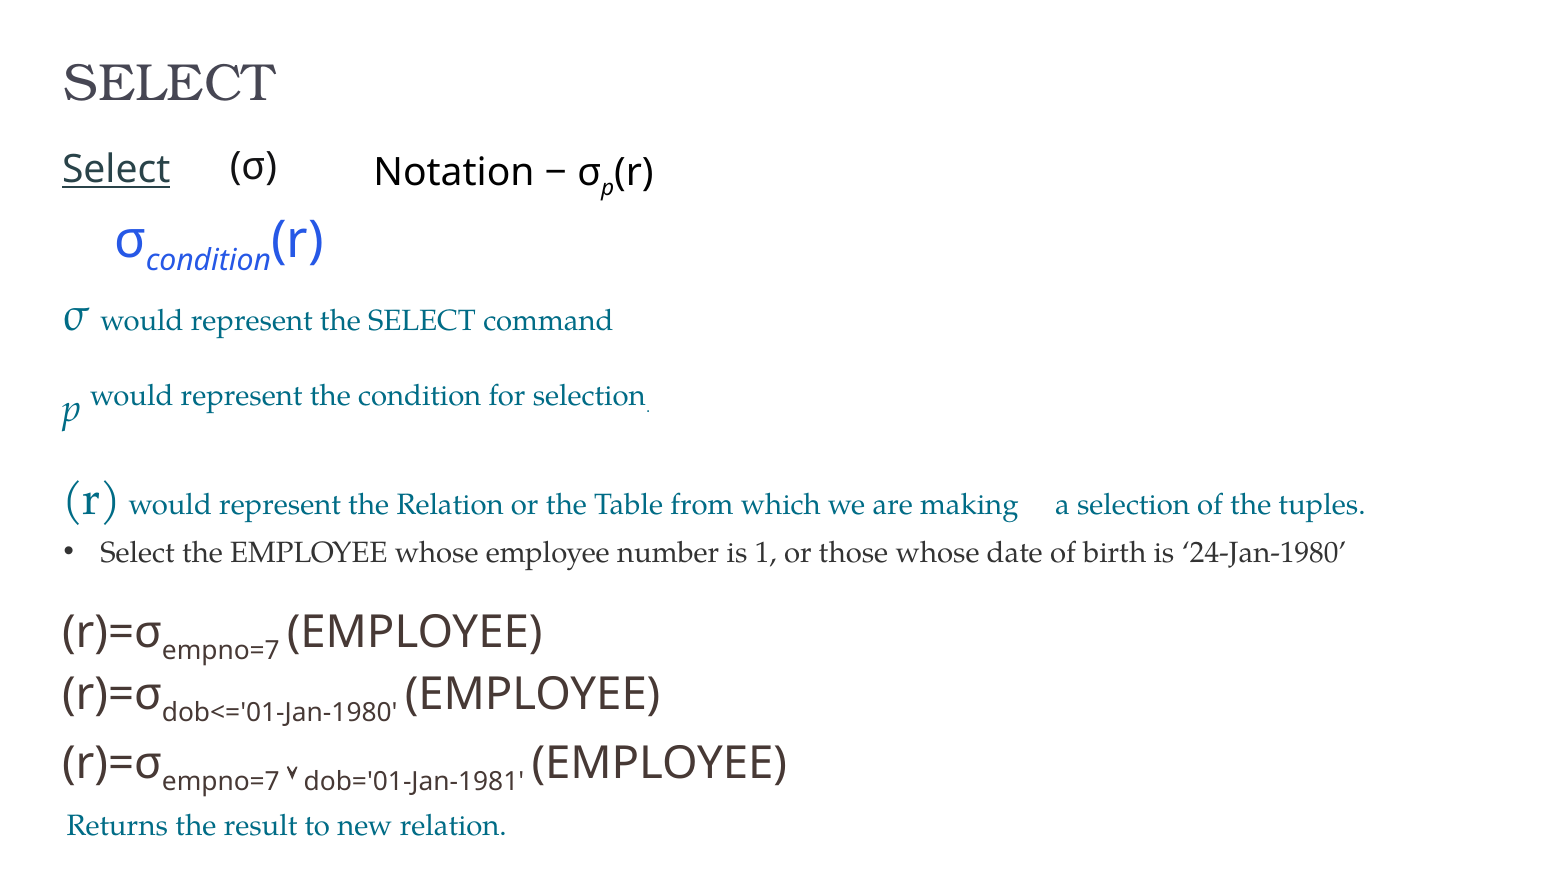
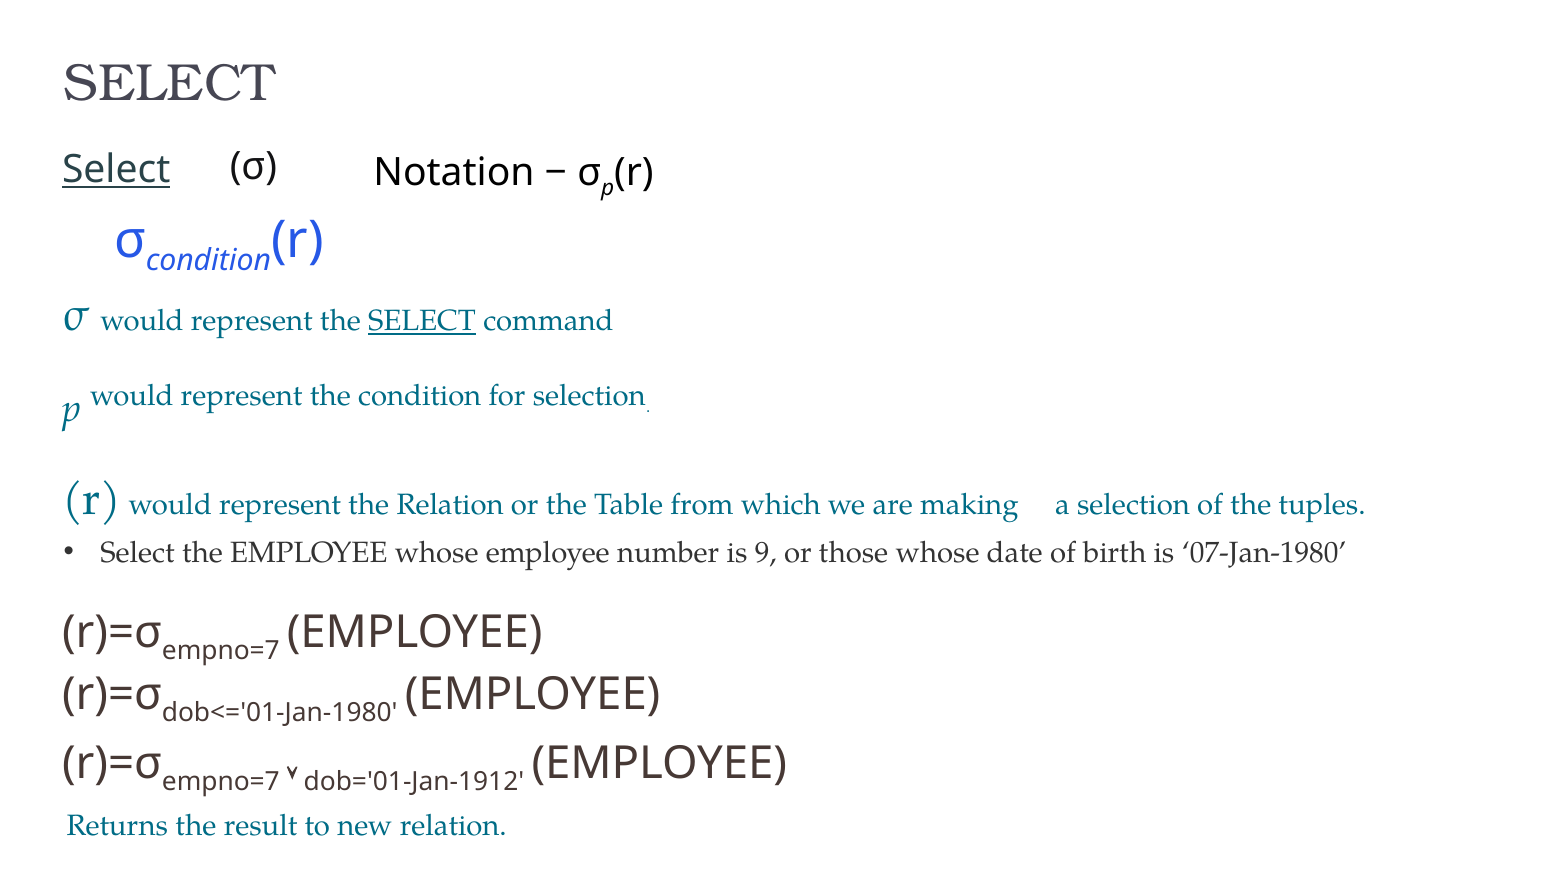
SELECT at (422, 321) underline: none -> present
1: 1 -> 9
24-Jan-1980: 24-Jan-1980 -> 07-Jan-1980
dob='01-Jan-1981: dob='01-Jan-1981 -> dob='01-Jan-1912
